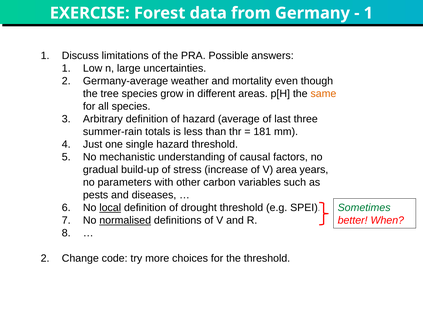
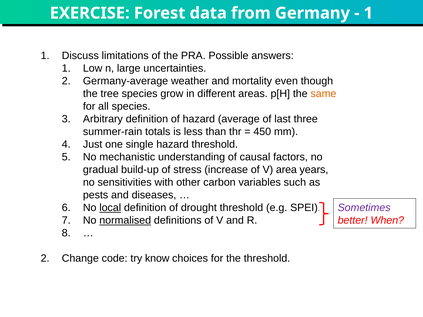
181: 181 -> 450
parameters: parameters -> sensitivities
Sometimes colour: green -> purple
more: more -> know
